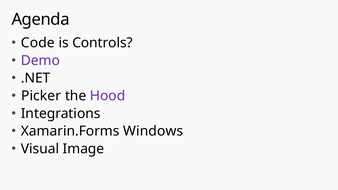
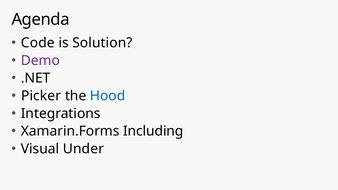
Controls: Controls -> Solution
Hood colour: purple -> blue
Windows: Windows -> Including
Image: Image -> Under
